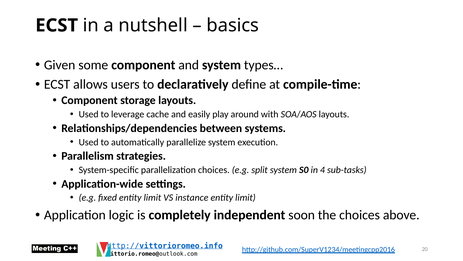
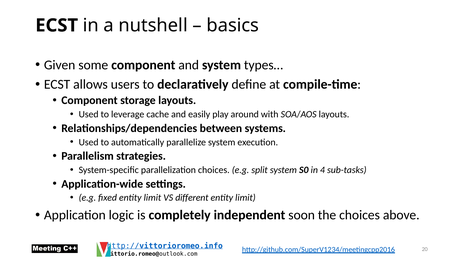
instance: instance -> different
